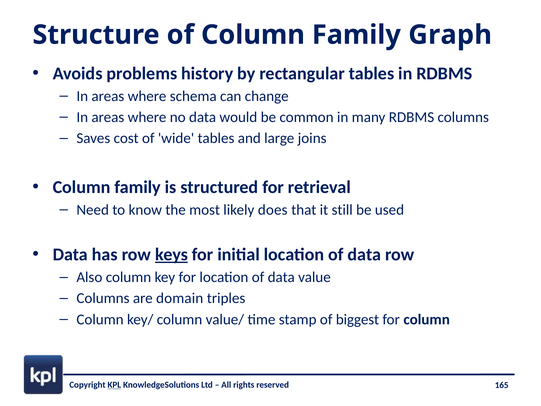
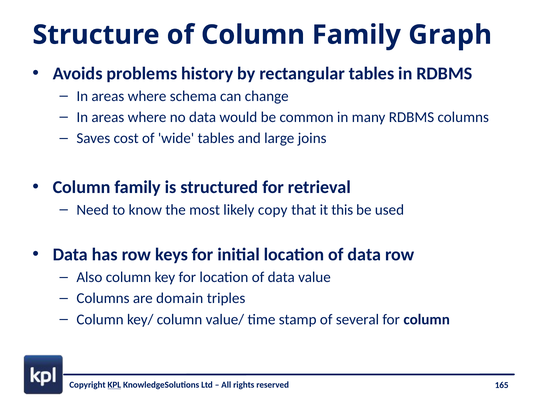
does: does -> copy
still: still -> this
keys underline: present -> none
biggest: biggest -> several
